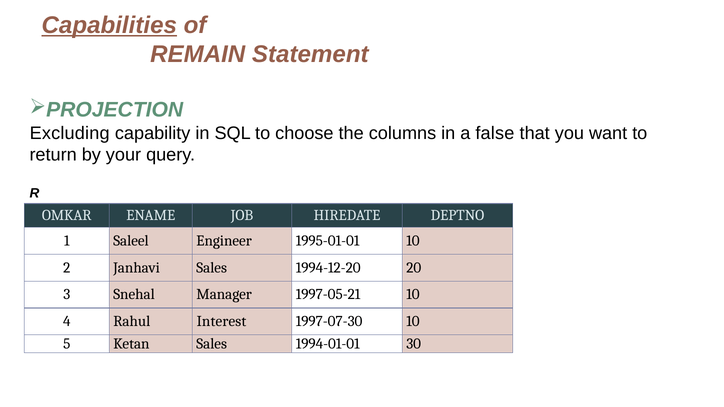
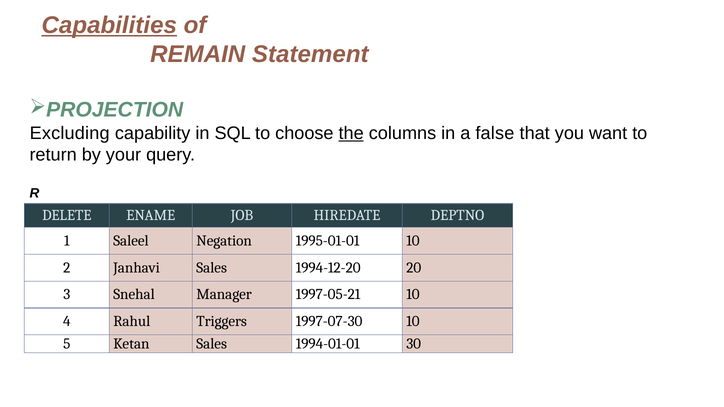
the underline: none -> present
OMKAR: OMKAR -> DELETE
Engineer: Engineer -> Negation
Interest: Interest -> Triggers
